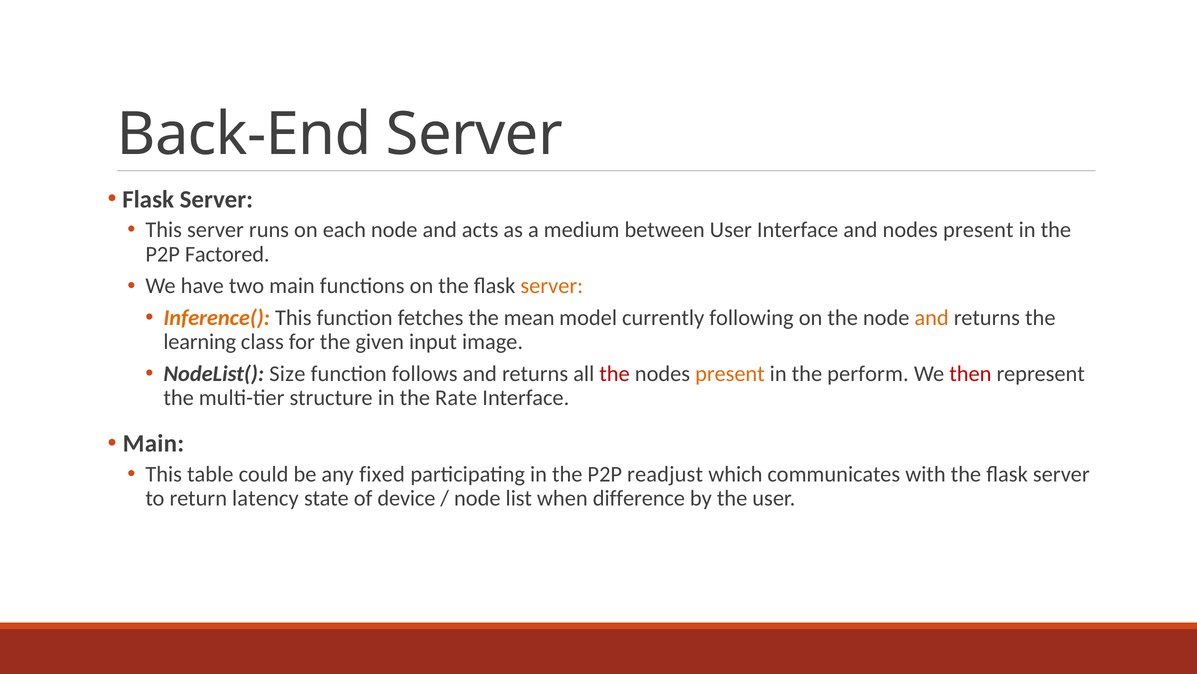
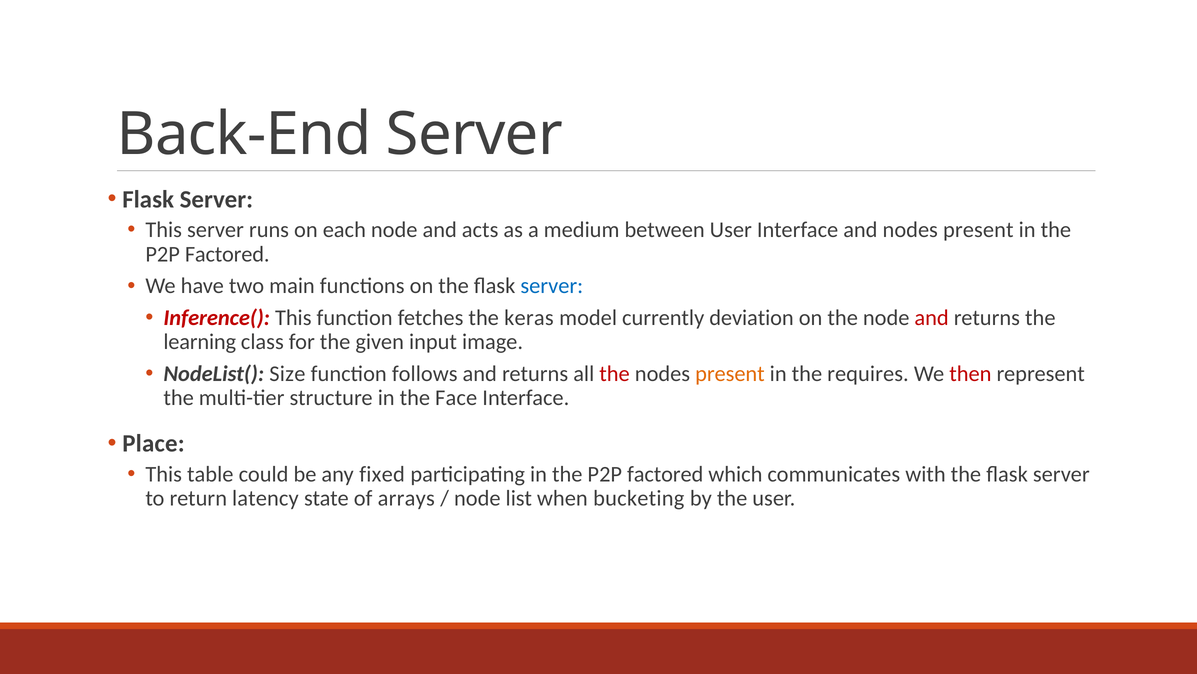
server at (552, 286) colour: orange -> blue
Inference( colour: orange -> red
mean: mean -> keras
following: following -> deviation
and at (932, 317) colour: orange -> red
perform: perform -> requires
Rate: Rate -> Face
Main at (153, 443): Main -> Place
readjust at (665, 474): readjust -> factored
device: device -> arrays
difference: difference -> bucketing
